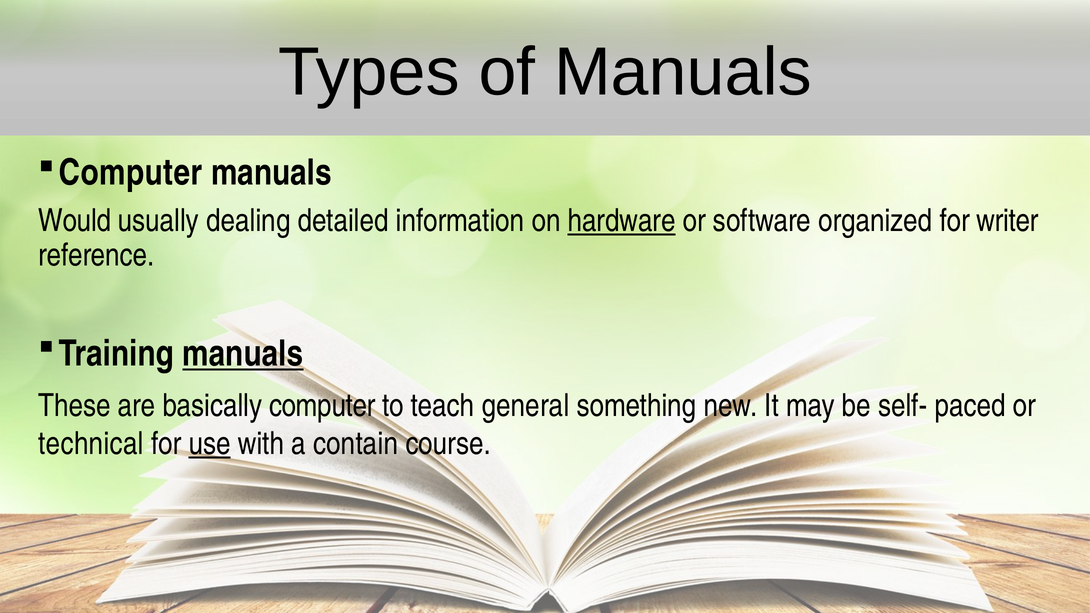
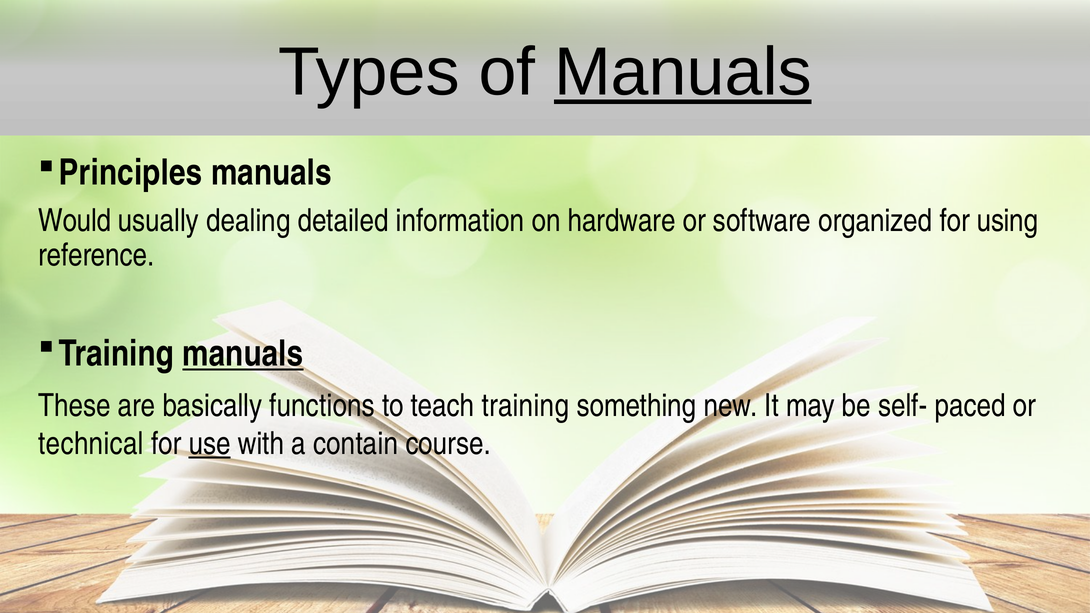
Manuals at (683, 72) underline: none -> present
Computer at (131, 173): Computer -> Principles
hardware underline: present -> none
writer: writer -> using
basically computer: computer -> functions
teach general: general -> training
